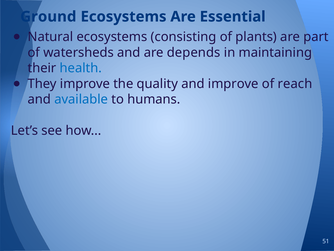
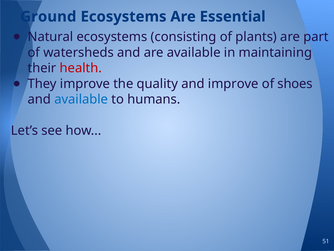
are depends: depends -> available
health colour: blue -> red
reach: reach -> shoes
